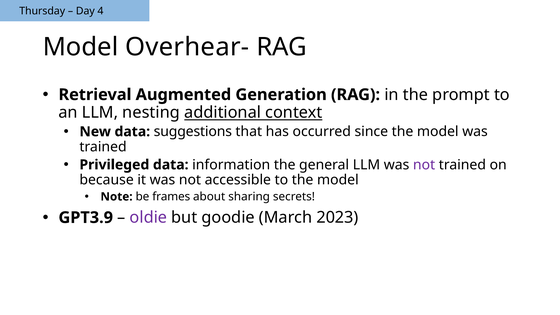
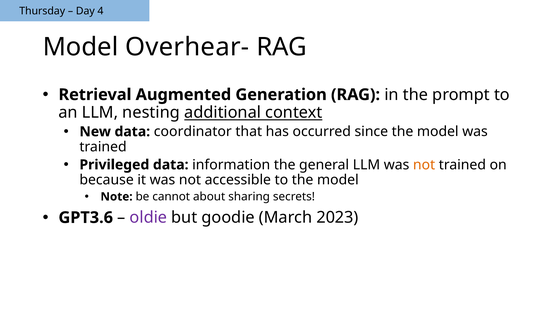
suggestions: suggestions -> coordinator
not at (424, 165) colour: purple -> orange
frames: frames -> cannot
GPT3.9: GPT3.9 -> GPT3.6
